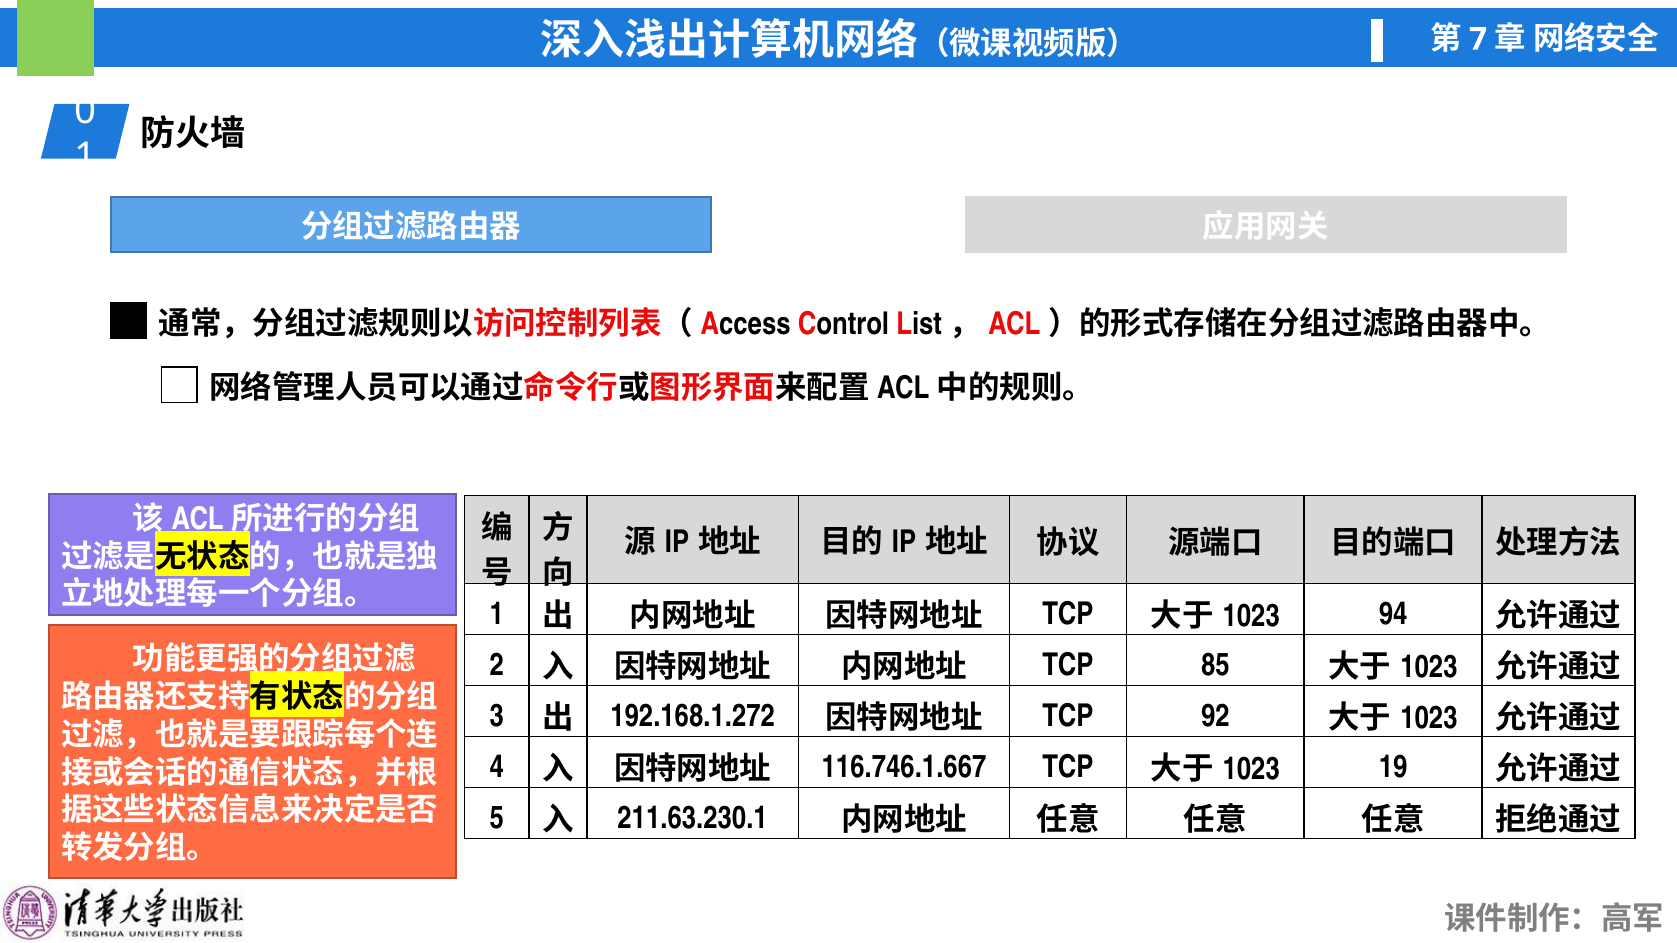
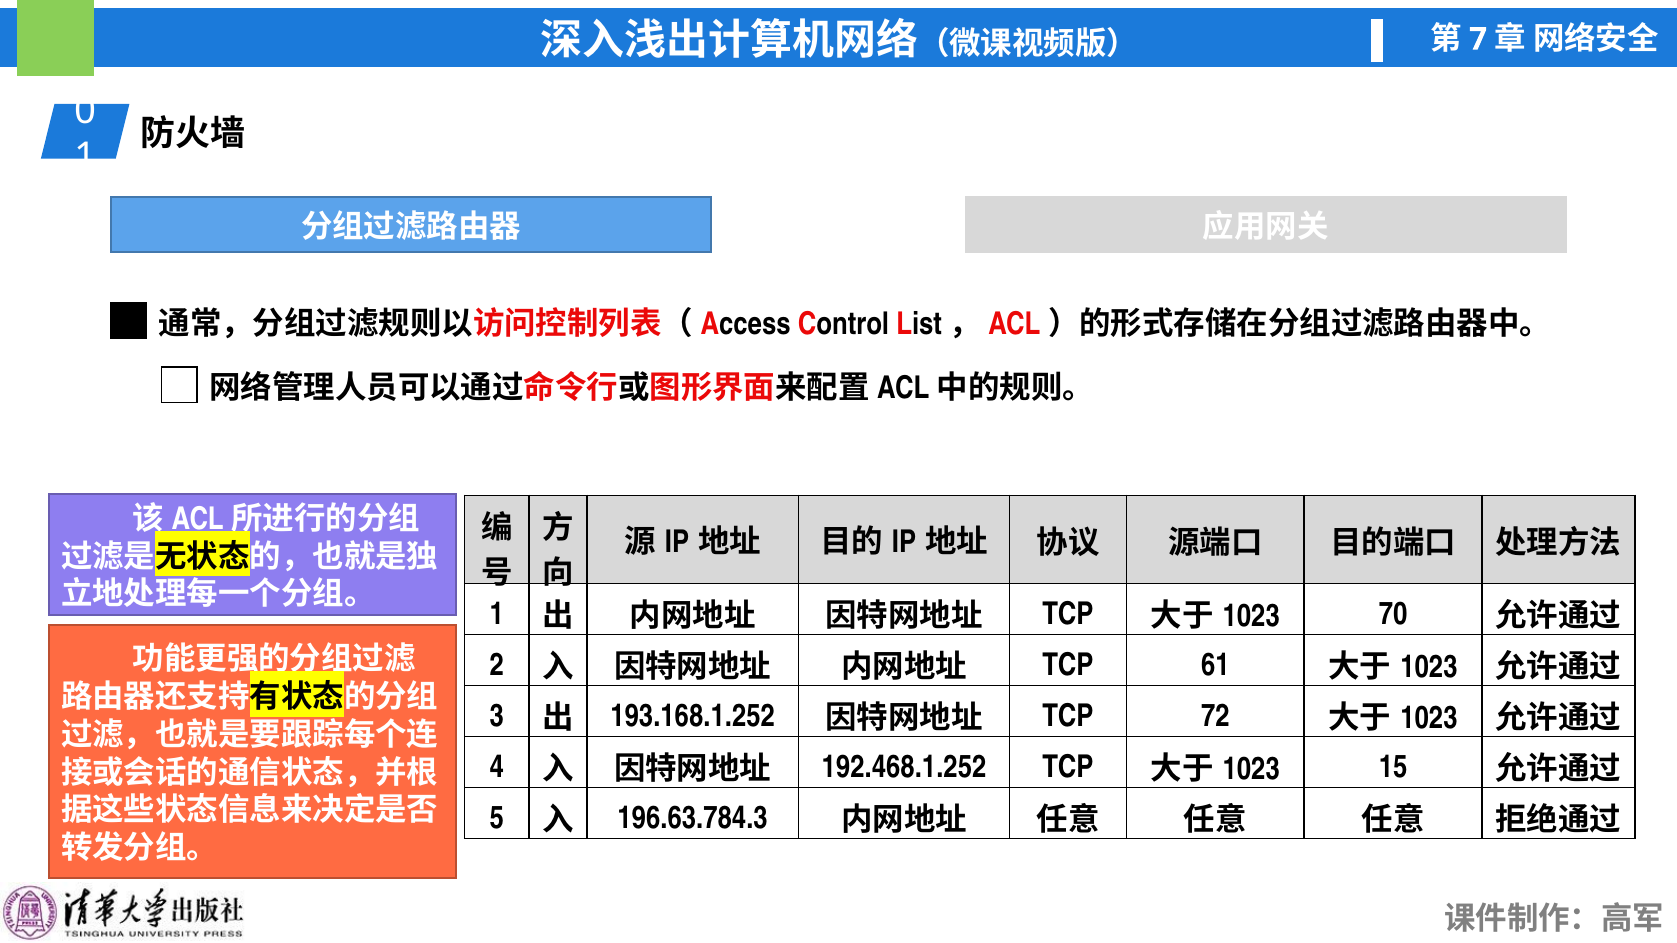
94: 94 -> 70
85: 85 -> 61
192.168.1.272: 192.168.1.272 -> 193.168.1.252
92: 92 -> 72
116.746.1.667: 116.746.1.667 -> 192.468.1.252
19: 19 -> 15
211.63.230.1: 211.63.230.1 -> 196.63.784.3
